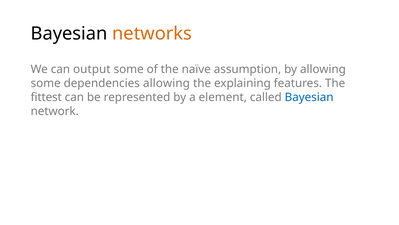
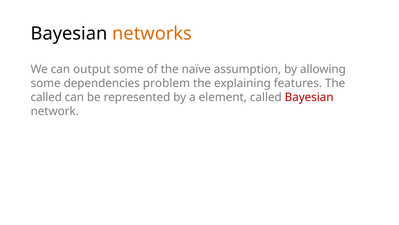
dependencies allowing: allowing -> problem
fittest at (46, 97): fittest -> called
Bayesian at (309, 97) colour: blue -> red
